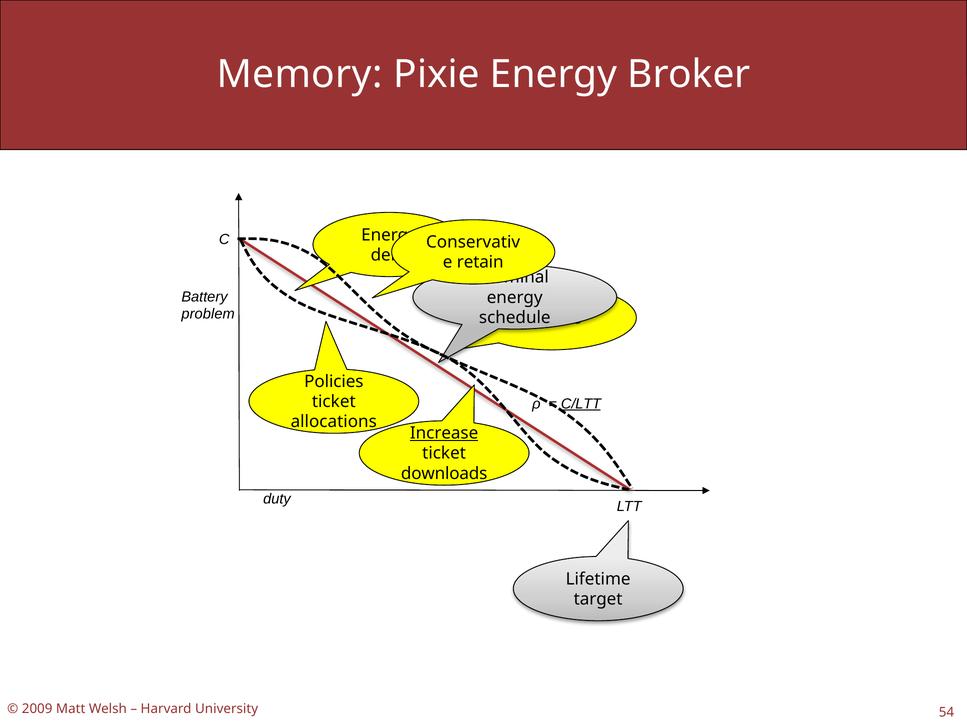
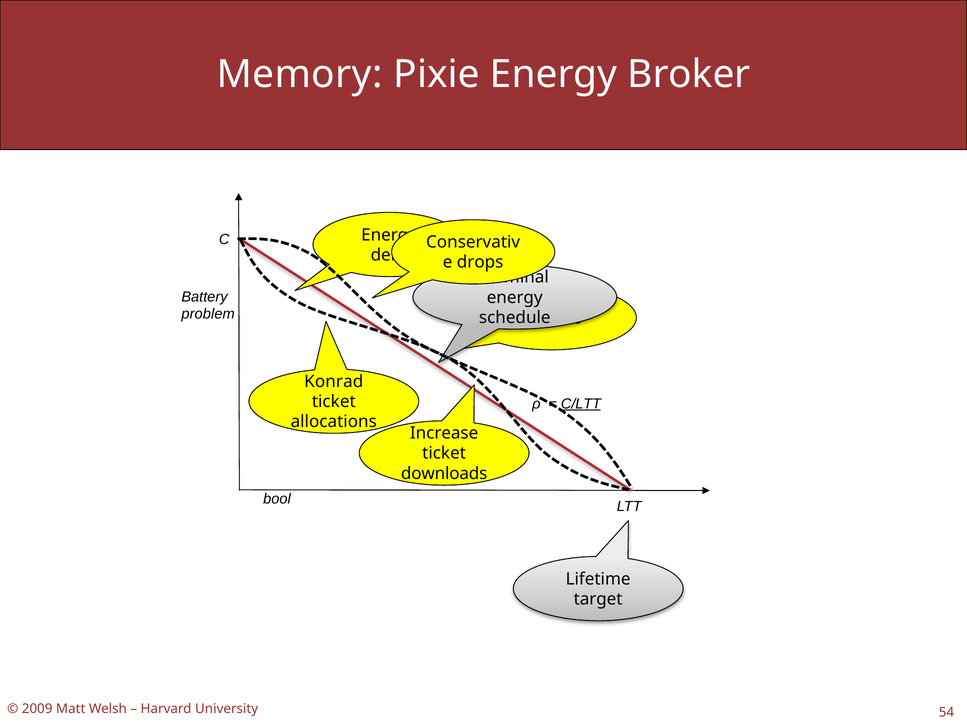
retain: retain -> drops
Policies: Policies -> Konrad
Increase underline: present -> none
duty: duty -> bool
